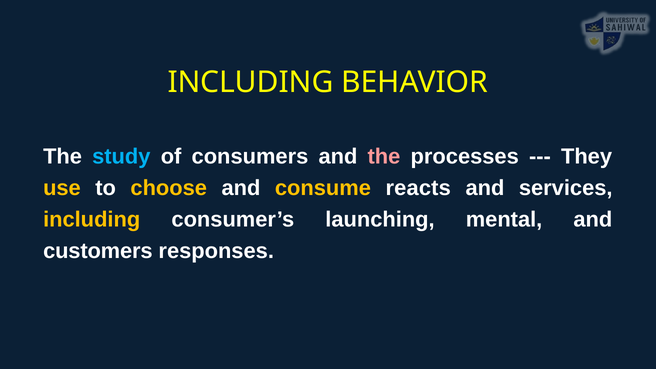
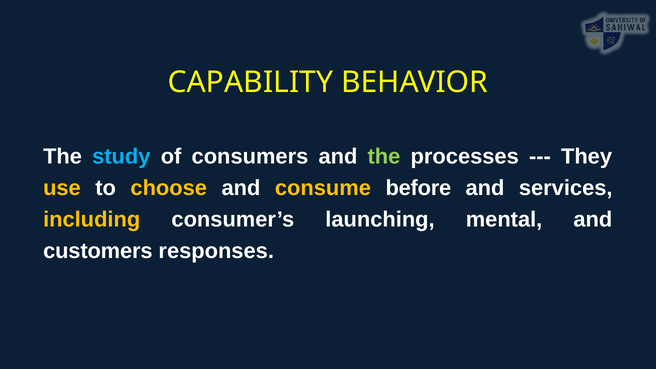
INCLUDING at (250, 82): INCLUDING -> CAPABILITY
the at (384, 157) colour: pink -> light green
reacts: reacts -> before
